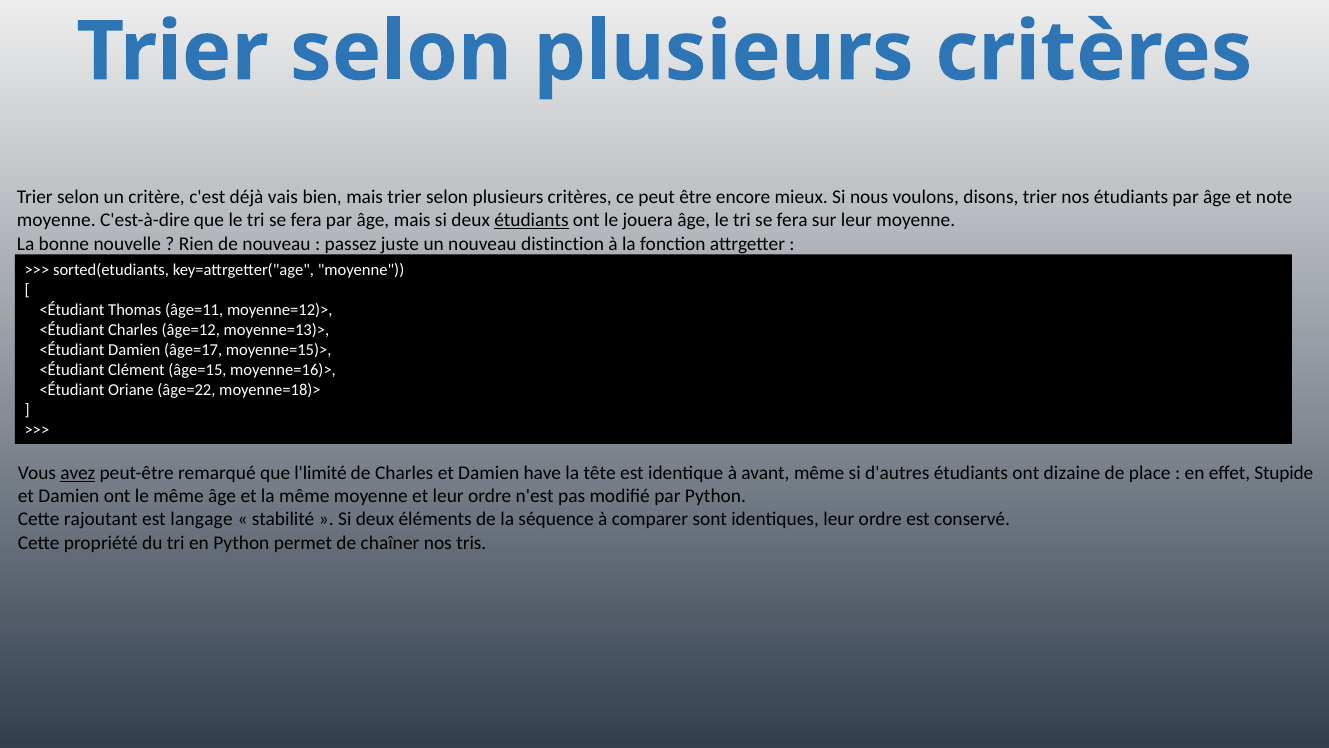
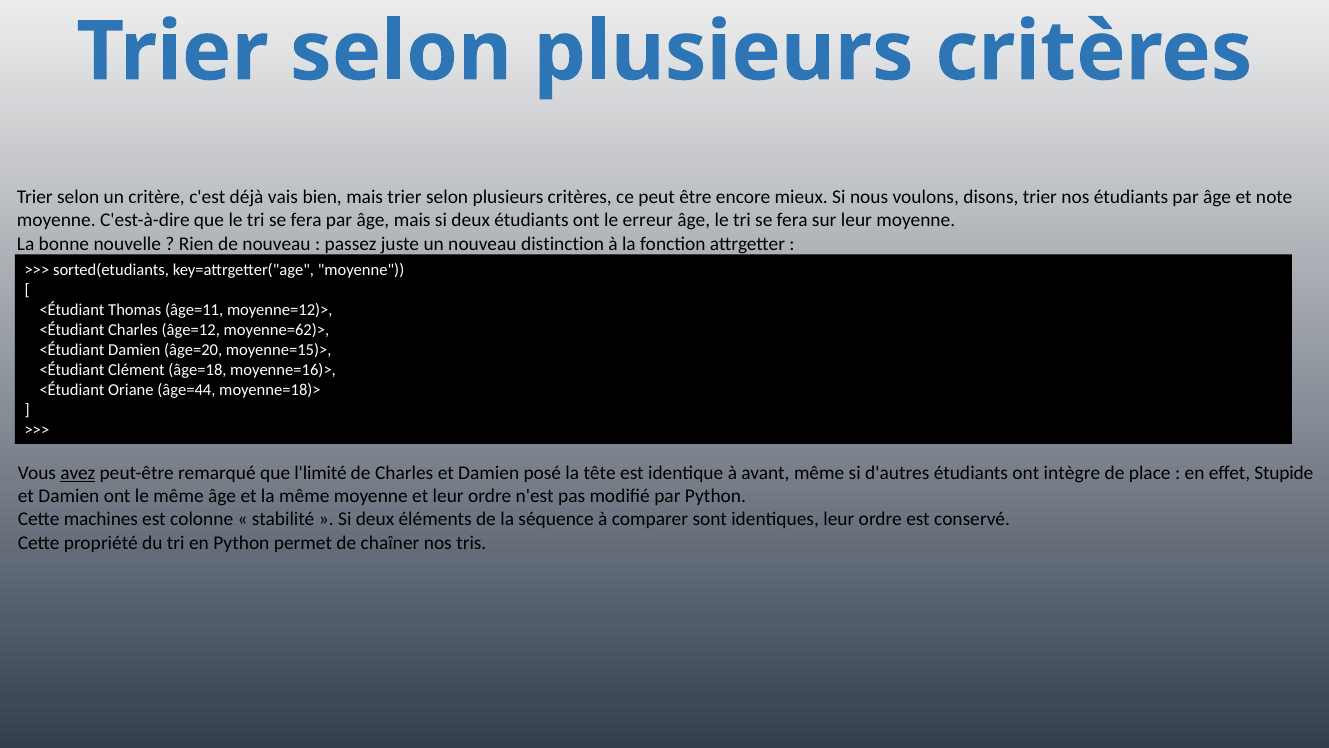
étudiants at (531, 220) underline: present -> none
jouera: jouera -> erreur
moyenne=13)>: moyenne=13)> -> moyenne=62)>
âge=17: âge=17 -> âge=20
âge=15: âge=15 -> âge=18
âge=22: âge=22 -> âge=44
have: have -> posé
dizaine: dizaine -> intègre
rajoutant: rajoutant -> machines
langage: langage -> colonne
